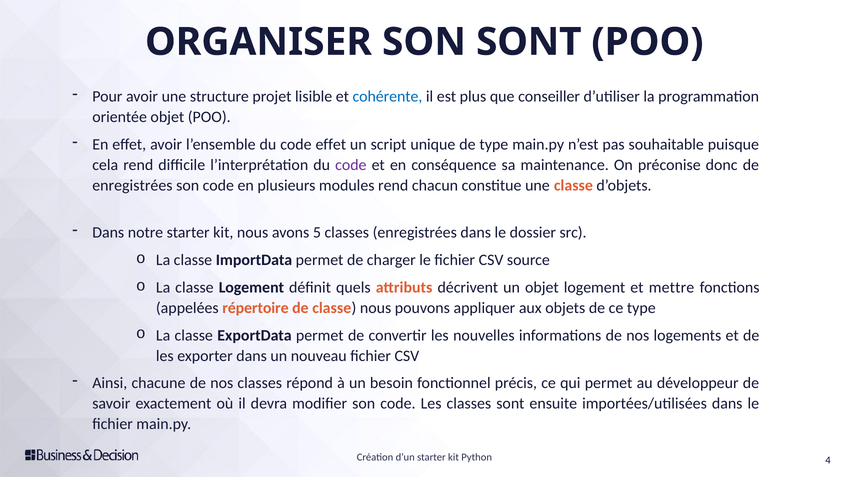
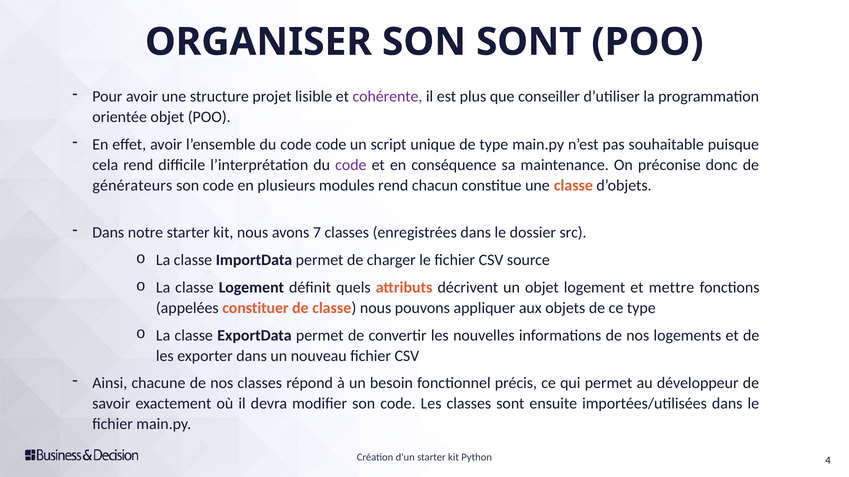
cohérente colour: blue -> purple
code effet: effet -> code
enregistrées at (132, 186): enregistrées -> générateurs
5: 5 -> 7
répertoire: répertoire -> constituer
